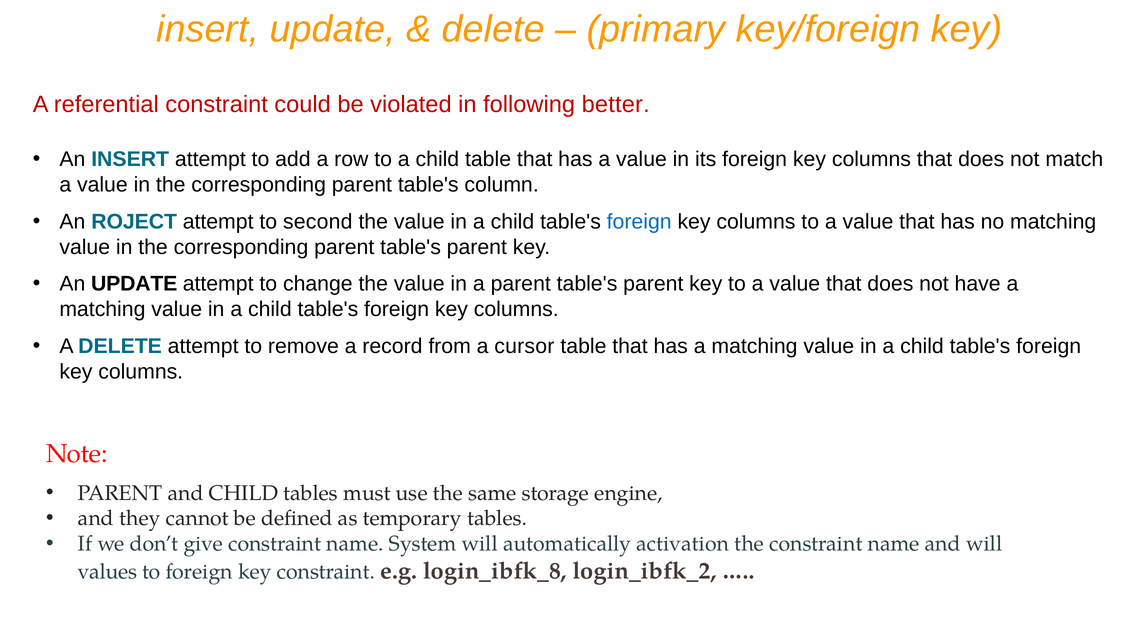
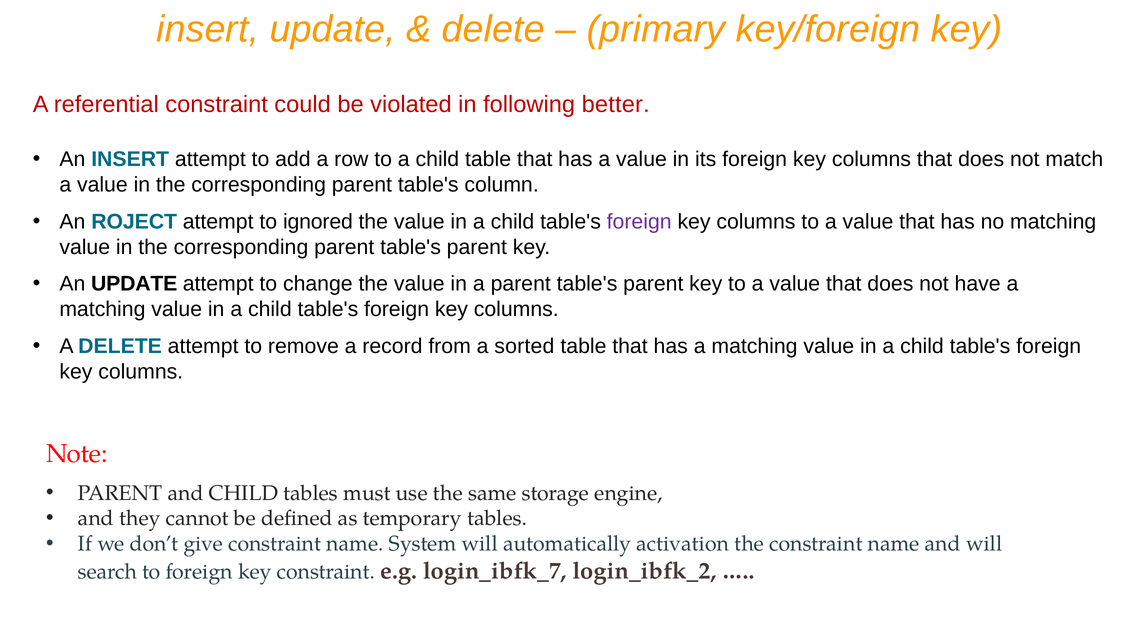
second: second -> ignored
foreign at (639, 222) colour: blue -> purple
cursor: cursor -> sorted
values: values -> search
login_ibfk_8: login_ibfk_8 -> login_ibfk_7
